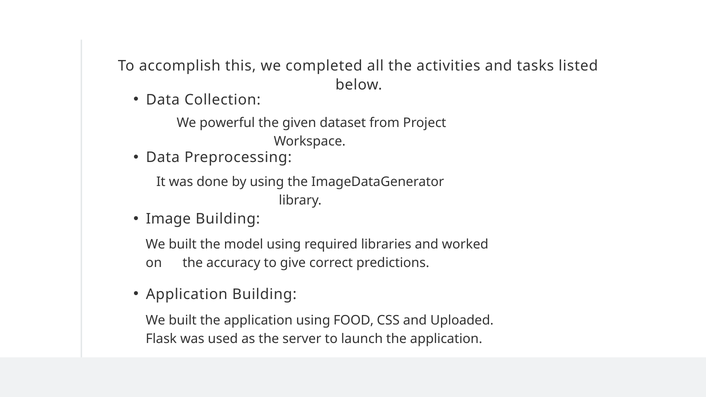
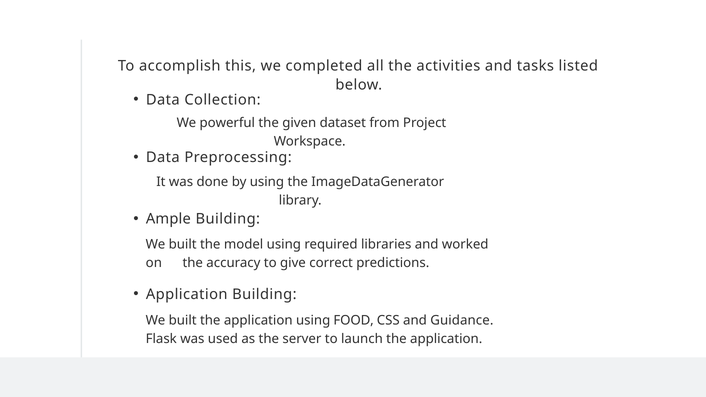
Image: Image -> Ample
Uploaded: Uploaded -> Guidance
